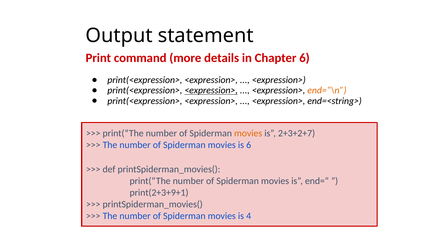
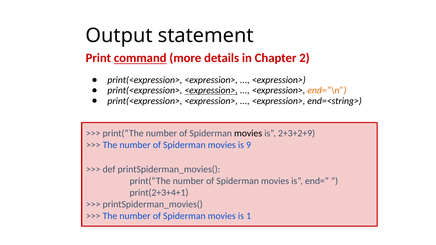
command underline: none -> present
Chapter 6: 6 -> 2
movies at (248, 133) colour: orange -> black
2+3+2+7: 2+3+2+7 -> 2+3+2+9
is 6: 6 -> 9
print(2+3+9+1: print(2+3+9+1 -> print(2+3+4+1
4: 4 -> 1
